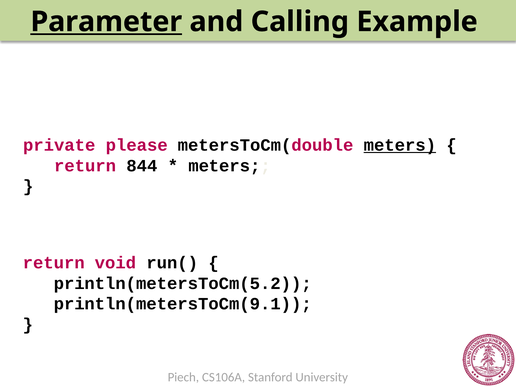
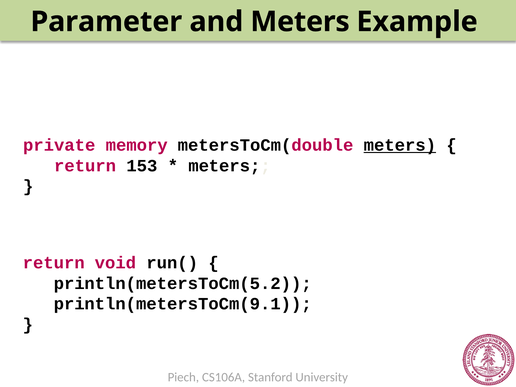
Parameter underline: present -> none
and Calling: Calling -> Meters
please: please -> memory
844: 844 -> 153
